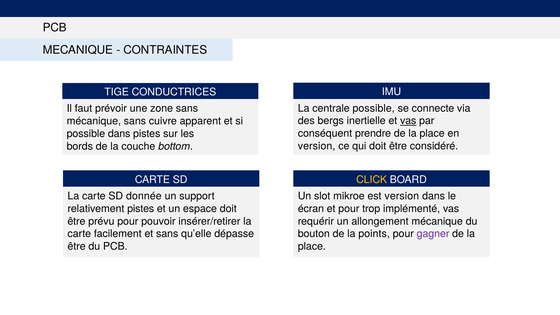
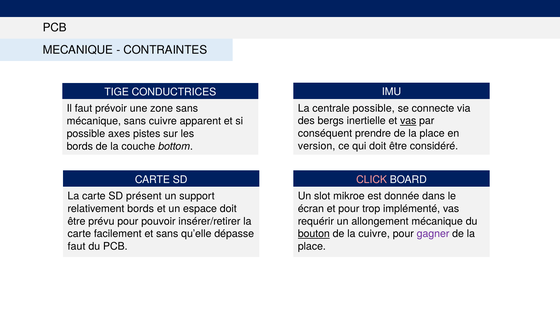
possible dans: dans -> axes
CLICK colour: yellow -> pink
donnée: donnée -> présent
est version: version -> donnée
relativement pistes: pistes -> bords
bouton underline: none -> present
la points: points -> cuivre
être at (77, 246): être -> faut
